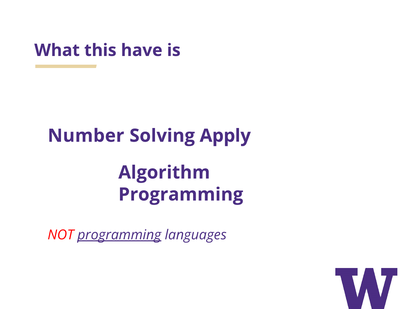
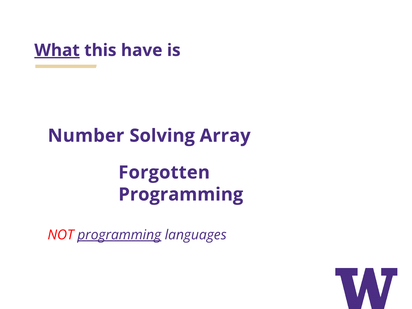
What underline: none -> present
Apply: Apply -> Array
Algorithm: Algorithm -> Forgotten
